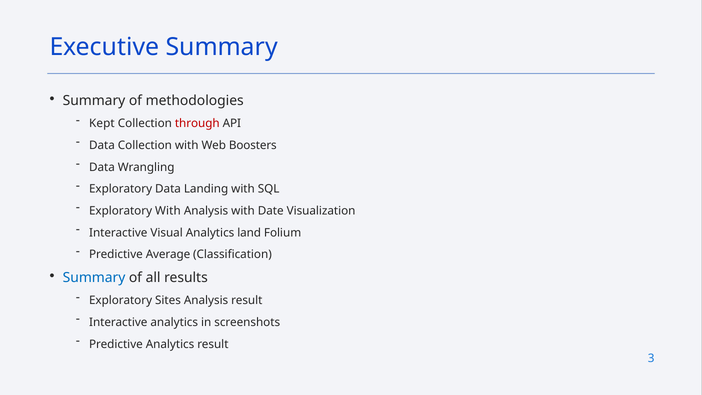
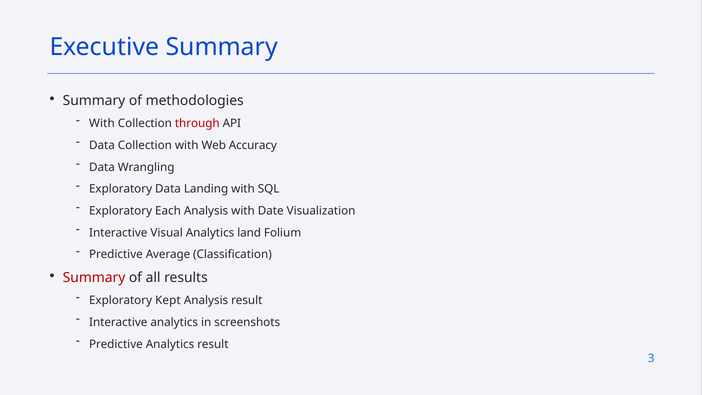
Kept at (102, 124): Kept -> With
Boosters: Boosters -> Accuracy
Exploratory With: With -> Each
Summary at (94, 278) colour: blue -> red
Sites: Sites -> Kept
